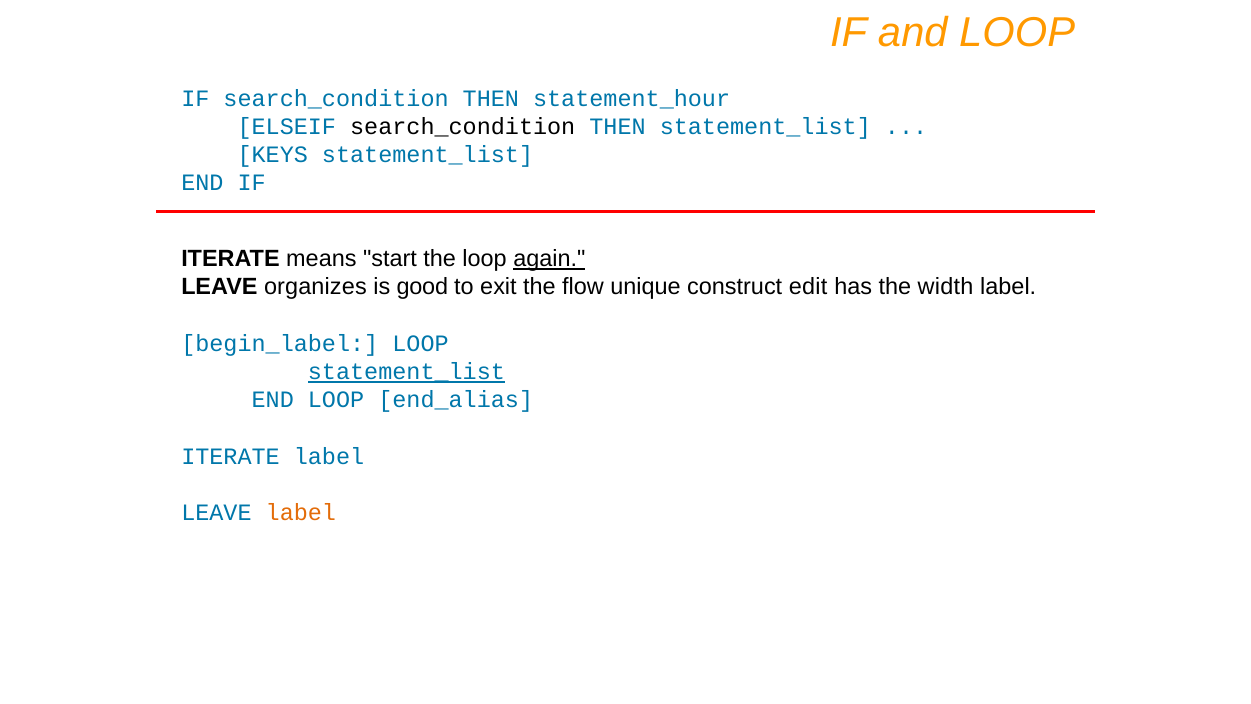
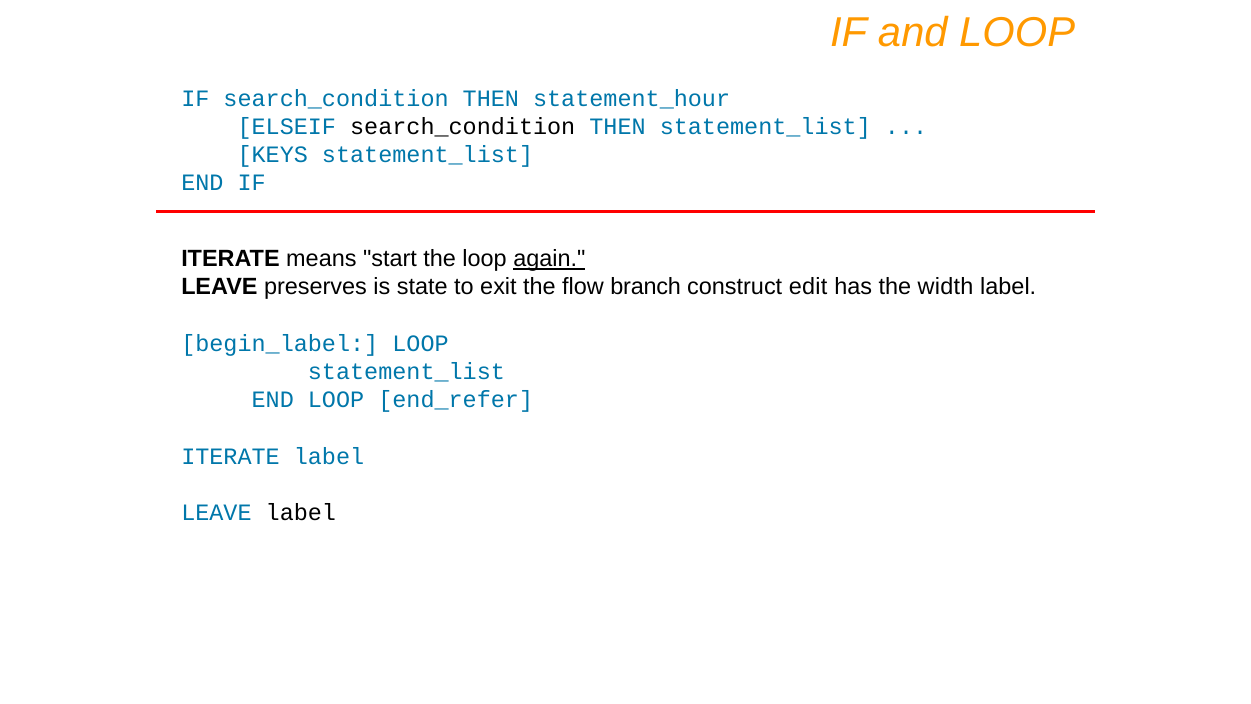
organizes: organizes -> preserves
good: good -> state
unique: unique -> branch
statement_list at (406, 372) underline: present -> none
end_alias: end_alias -> end_refer
label at (301, 512) colour: orange -> black
